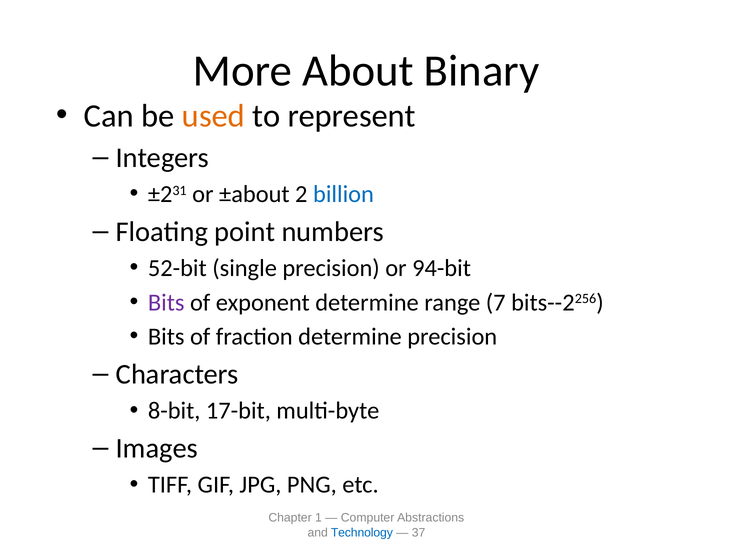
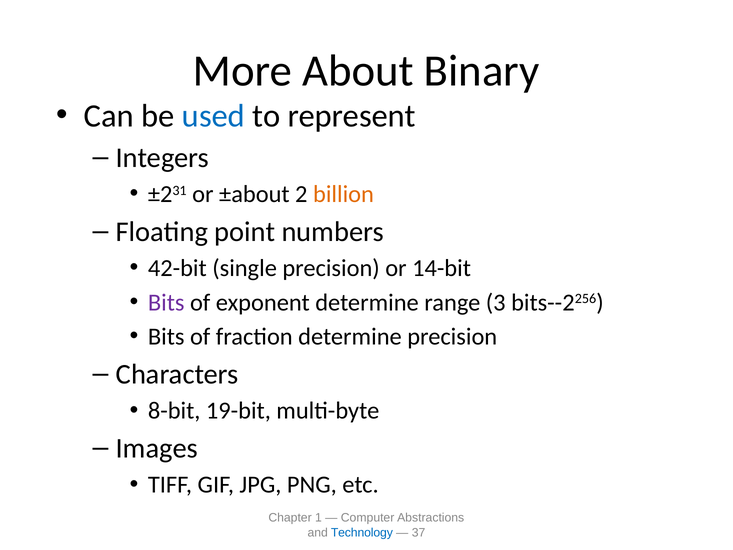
used colour: orange -> blue
billion colour: blue -> orange
52-bit: 52-bit -> 42-bit
94-bit: 94-bit -> 14-bit
7: 7 -> 3
17-bit: 17-bit -> 19-bit
